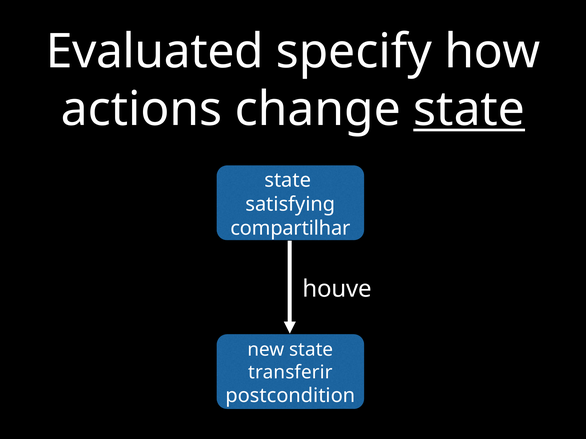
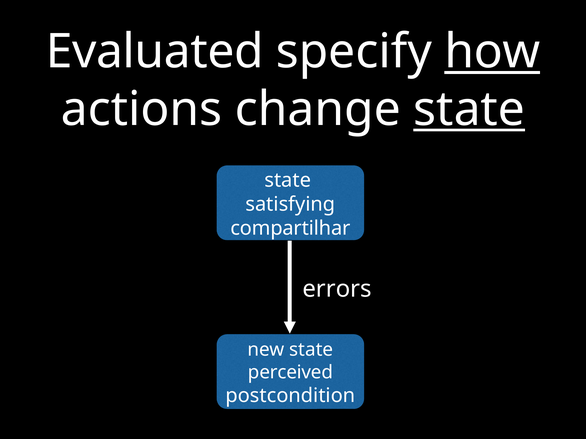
how underline: none -> present
houve: houve -> errors
transferir: transferir -> perceived
